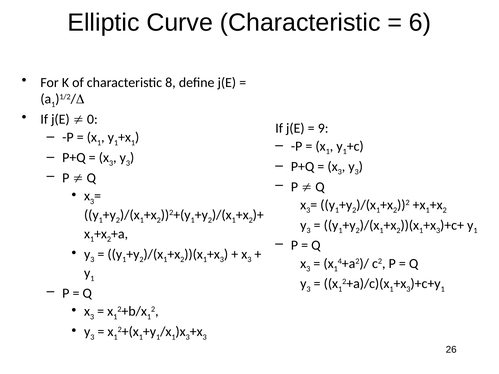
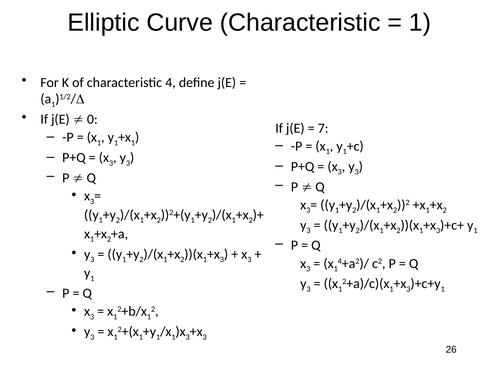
6 at (420, 23): 6 -> 1
8: 8 -> 4
9: 9 -> 7
